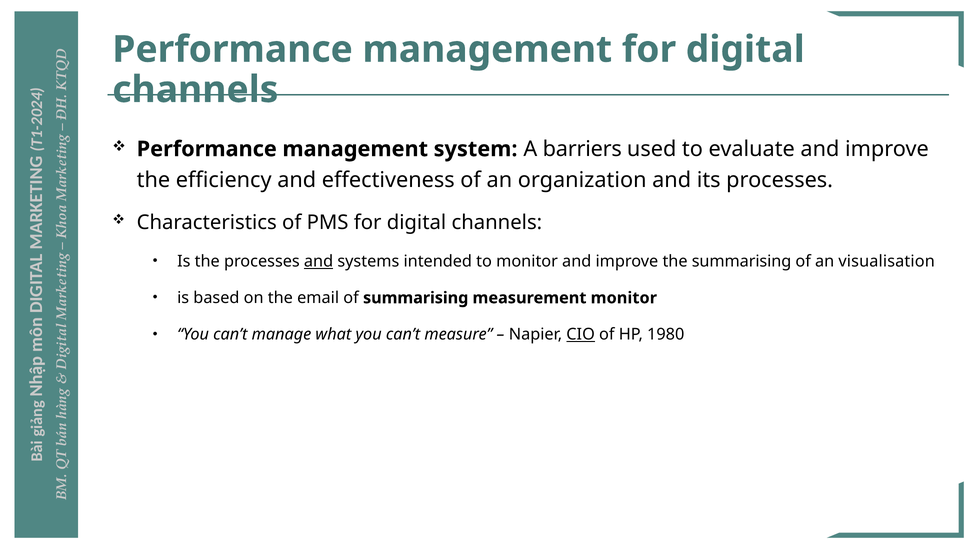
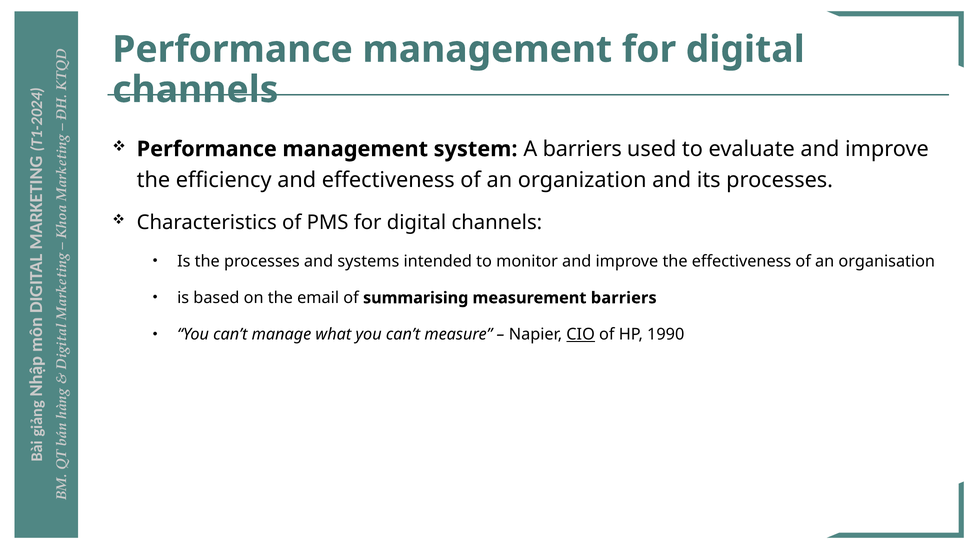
and at (319, 261) underline: present -> none
the summarising: summarising -> effectiveness
visualisation: visualisation -> organisation
measurement monitor: monitor -> barriers
1980: 1980 -> 1990
